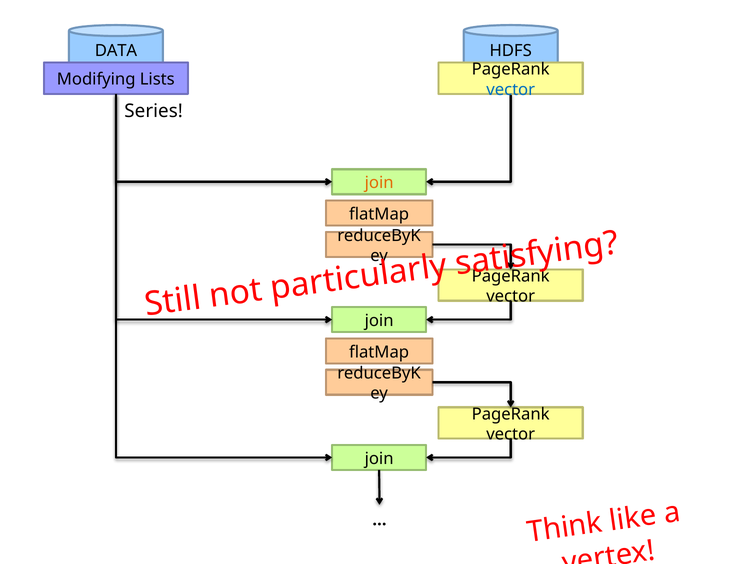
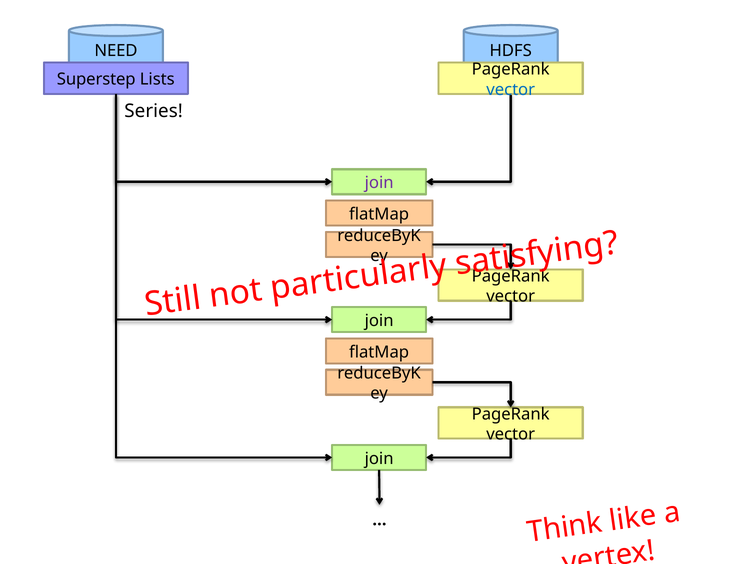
DATA: DATA -> NEED
Modifying: Modifying -> Superstep
join at (379, 183) colour: orange -> purple
